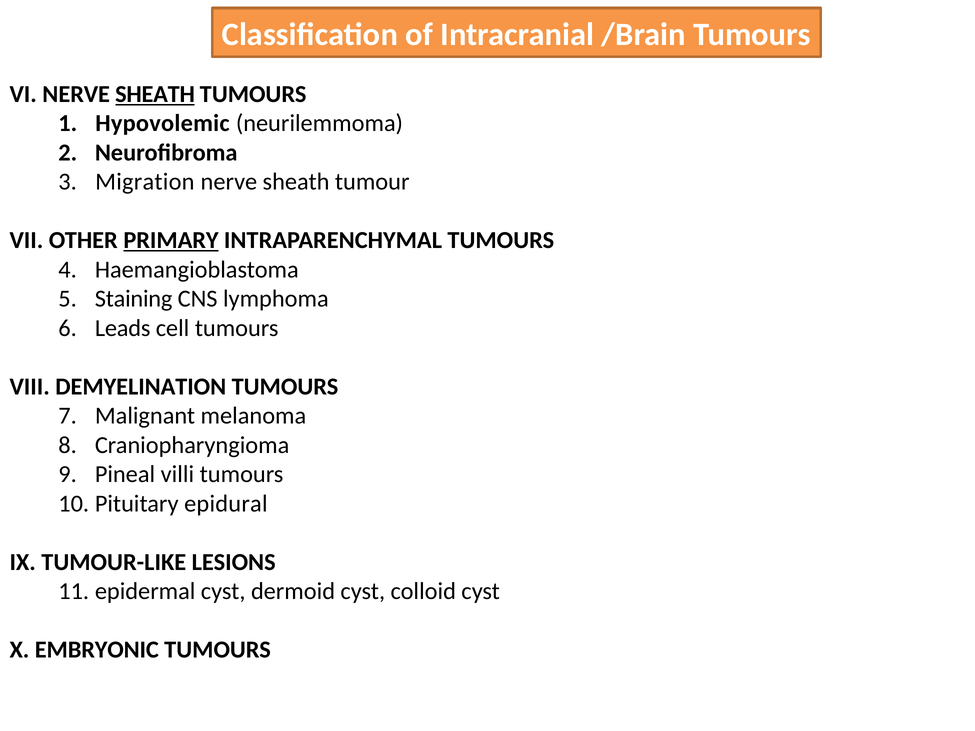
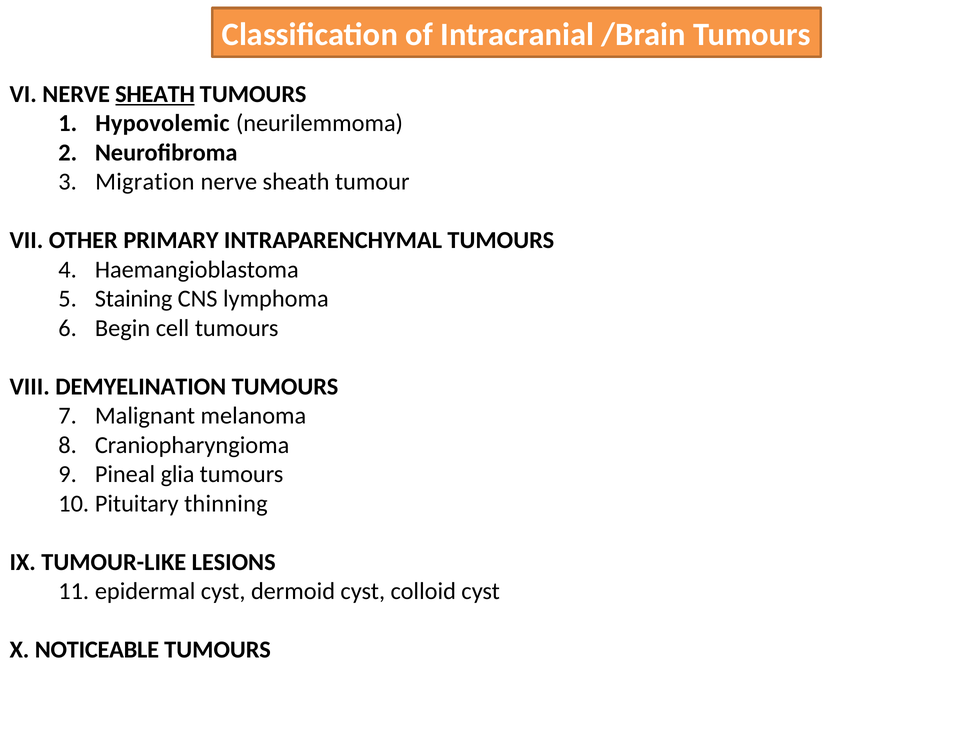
PRIMARY underline: present -> none
Leads: Leads -> Begin
villi: villi -> glia
epidural: epidural -> thinning
EMBRYONIC: EMBRYONIC -> NOTICEABLE
